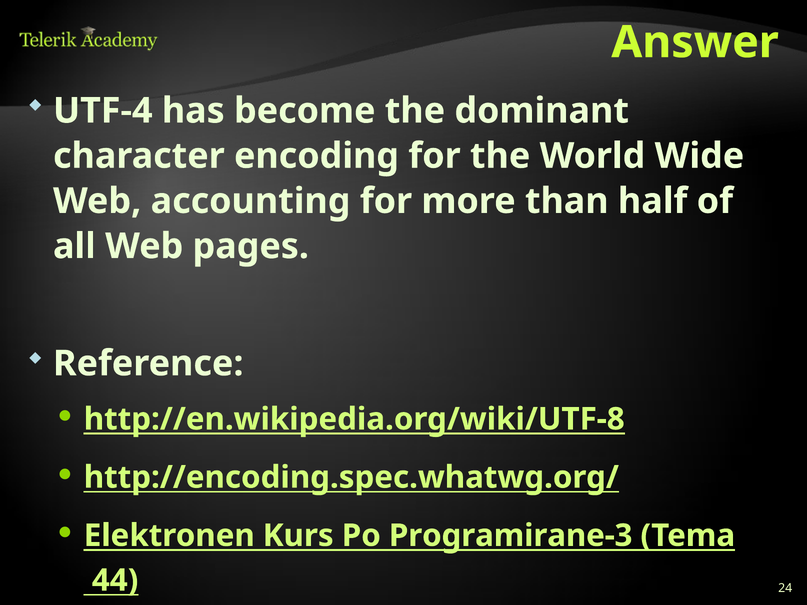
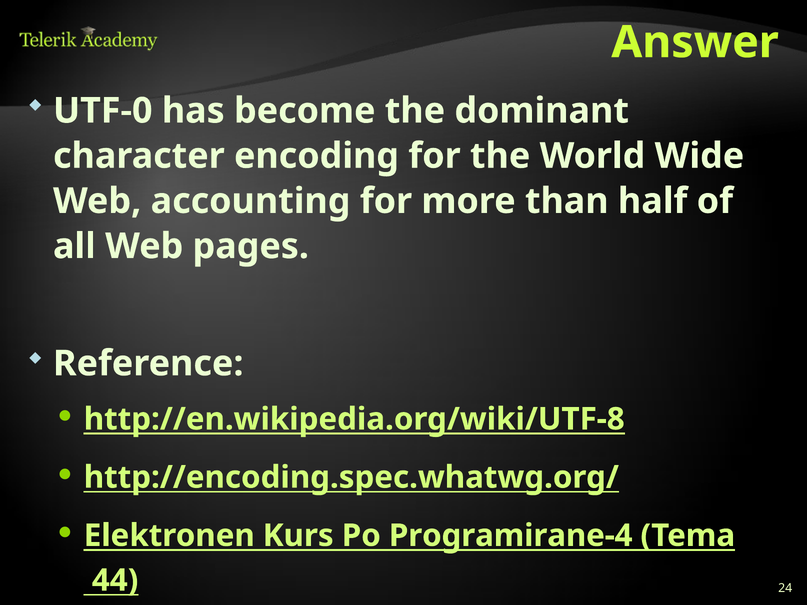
UTF-4: UTF-4 -> UTF-0
Programirane-3: Programirane-3 -> Programirane-4
